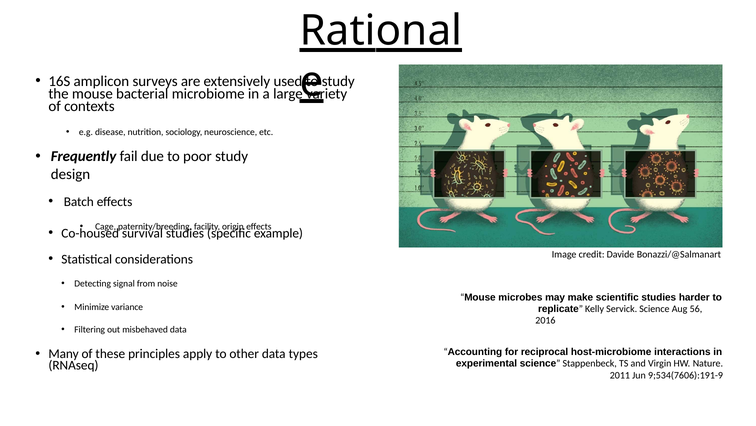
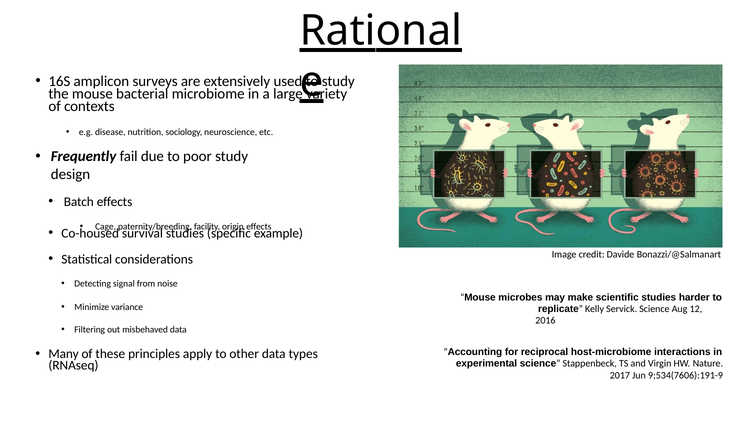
56: 56 -> 12
2011: 2011 -> 2017
